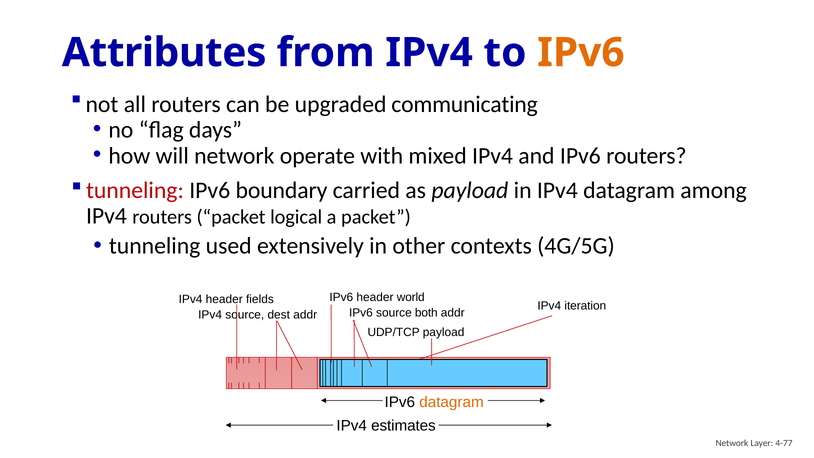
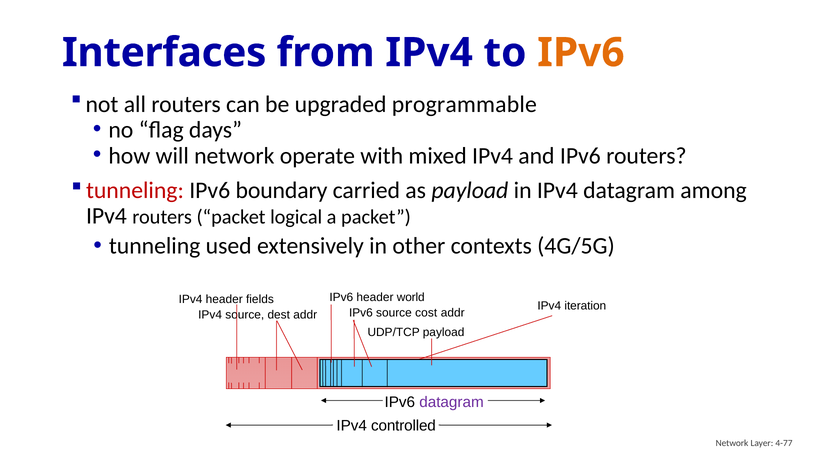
Attributes: Attributes -> Interfaces
communicating: communicating -> programmable
both: both -> cost
datagram at (452, 402) colour: orange -> purple
estimates: estimates -> controlled
